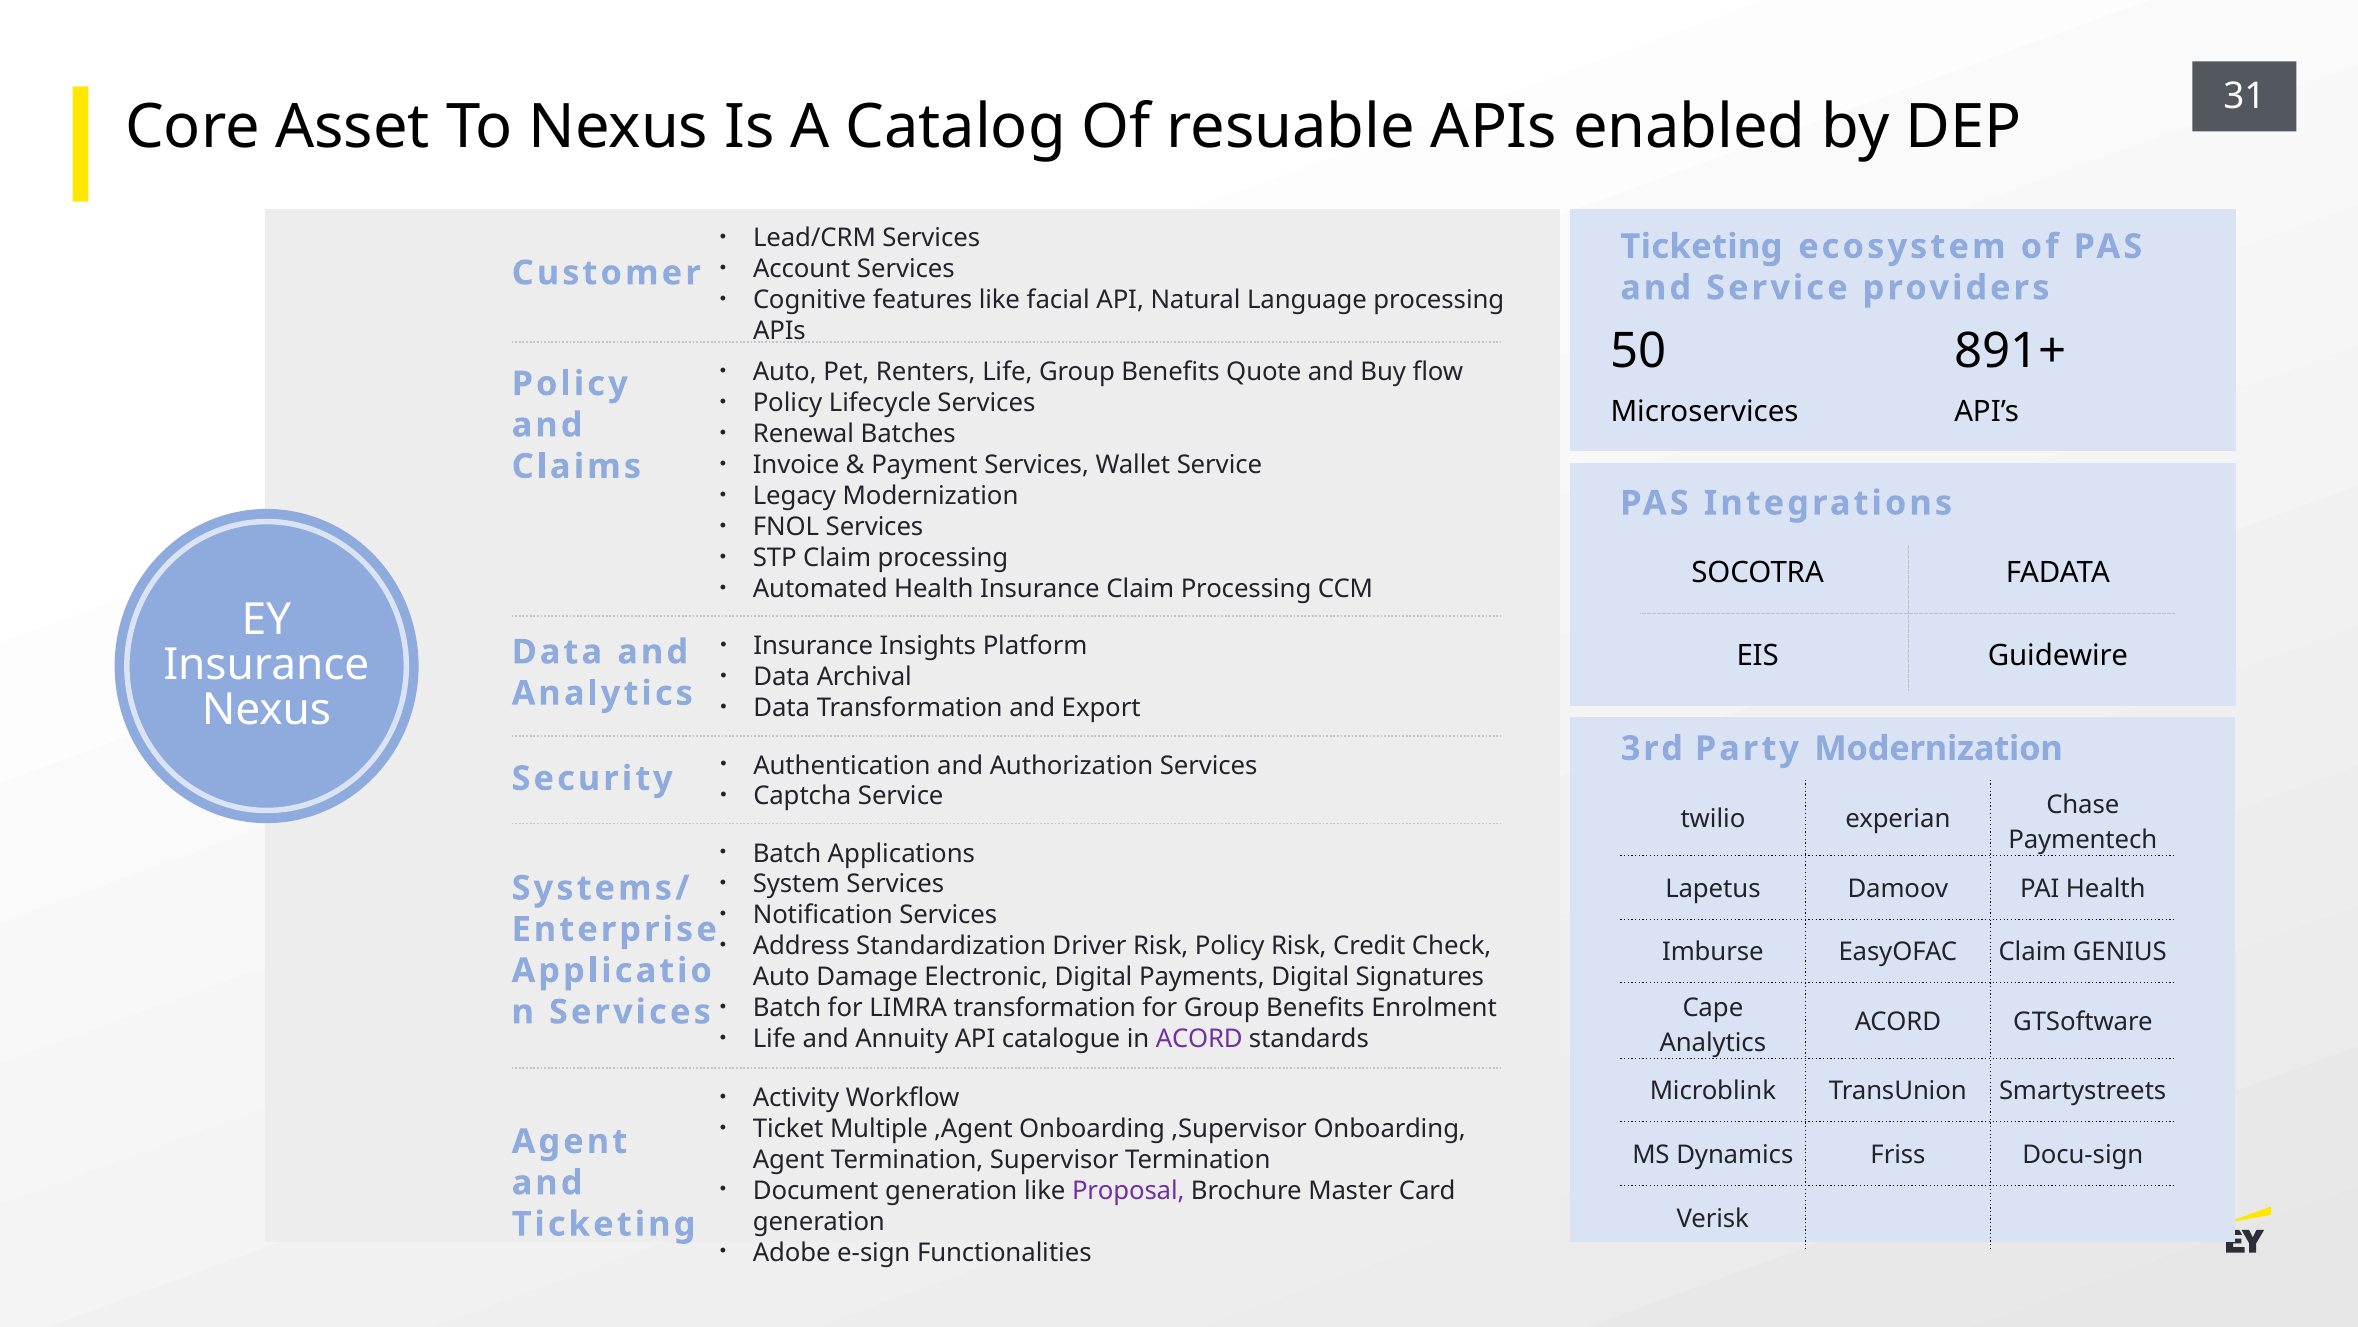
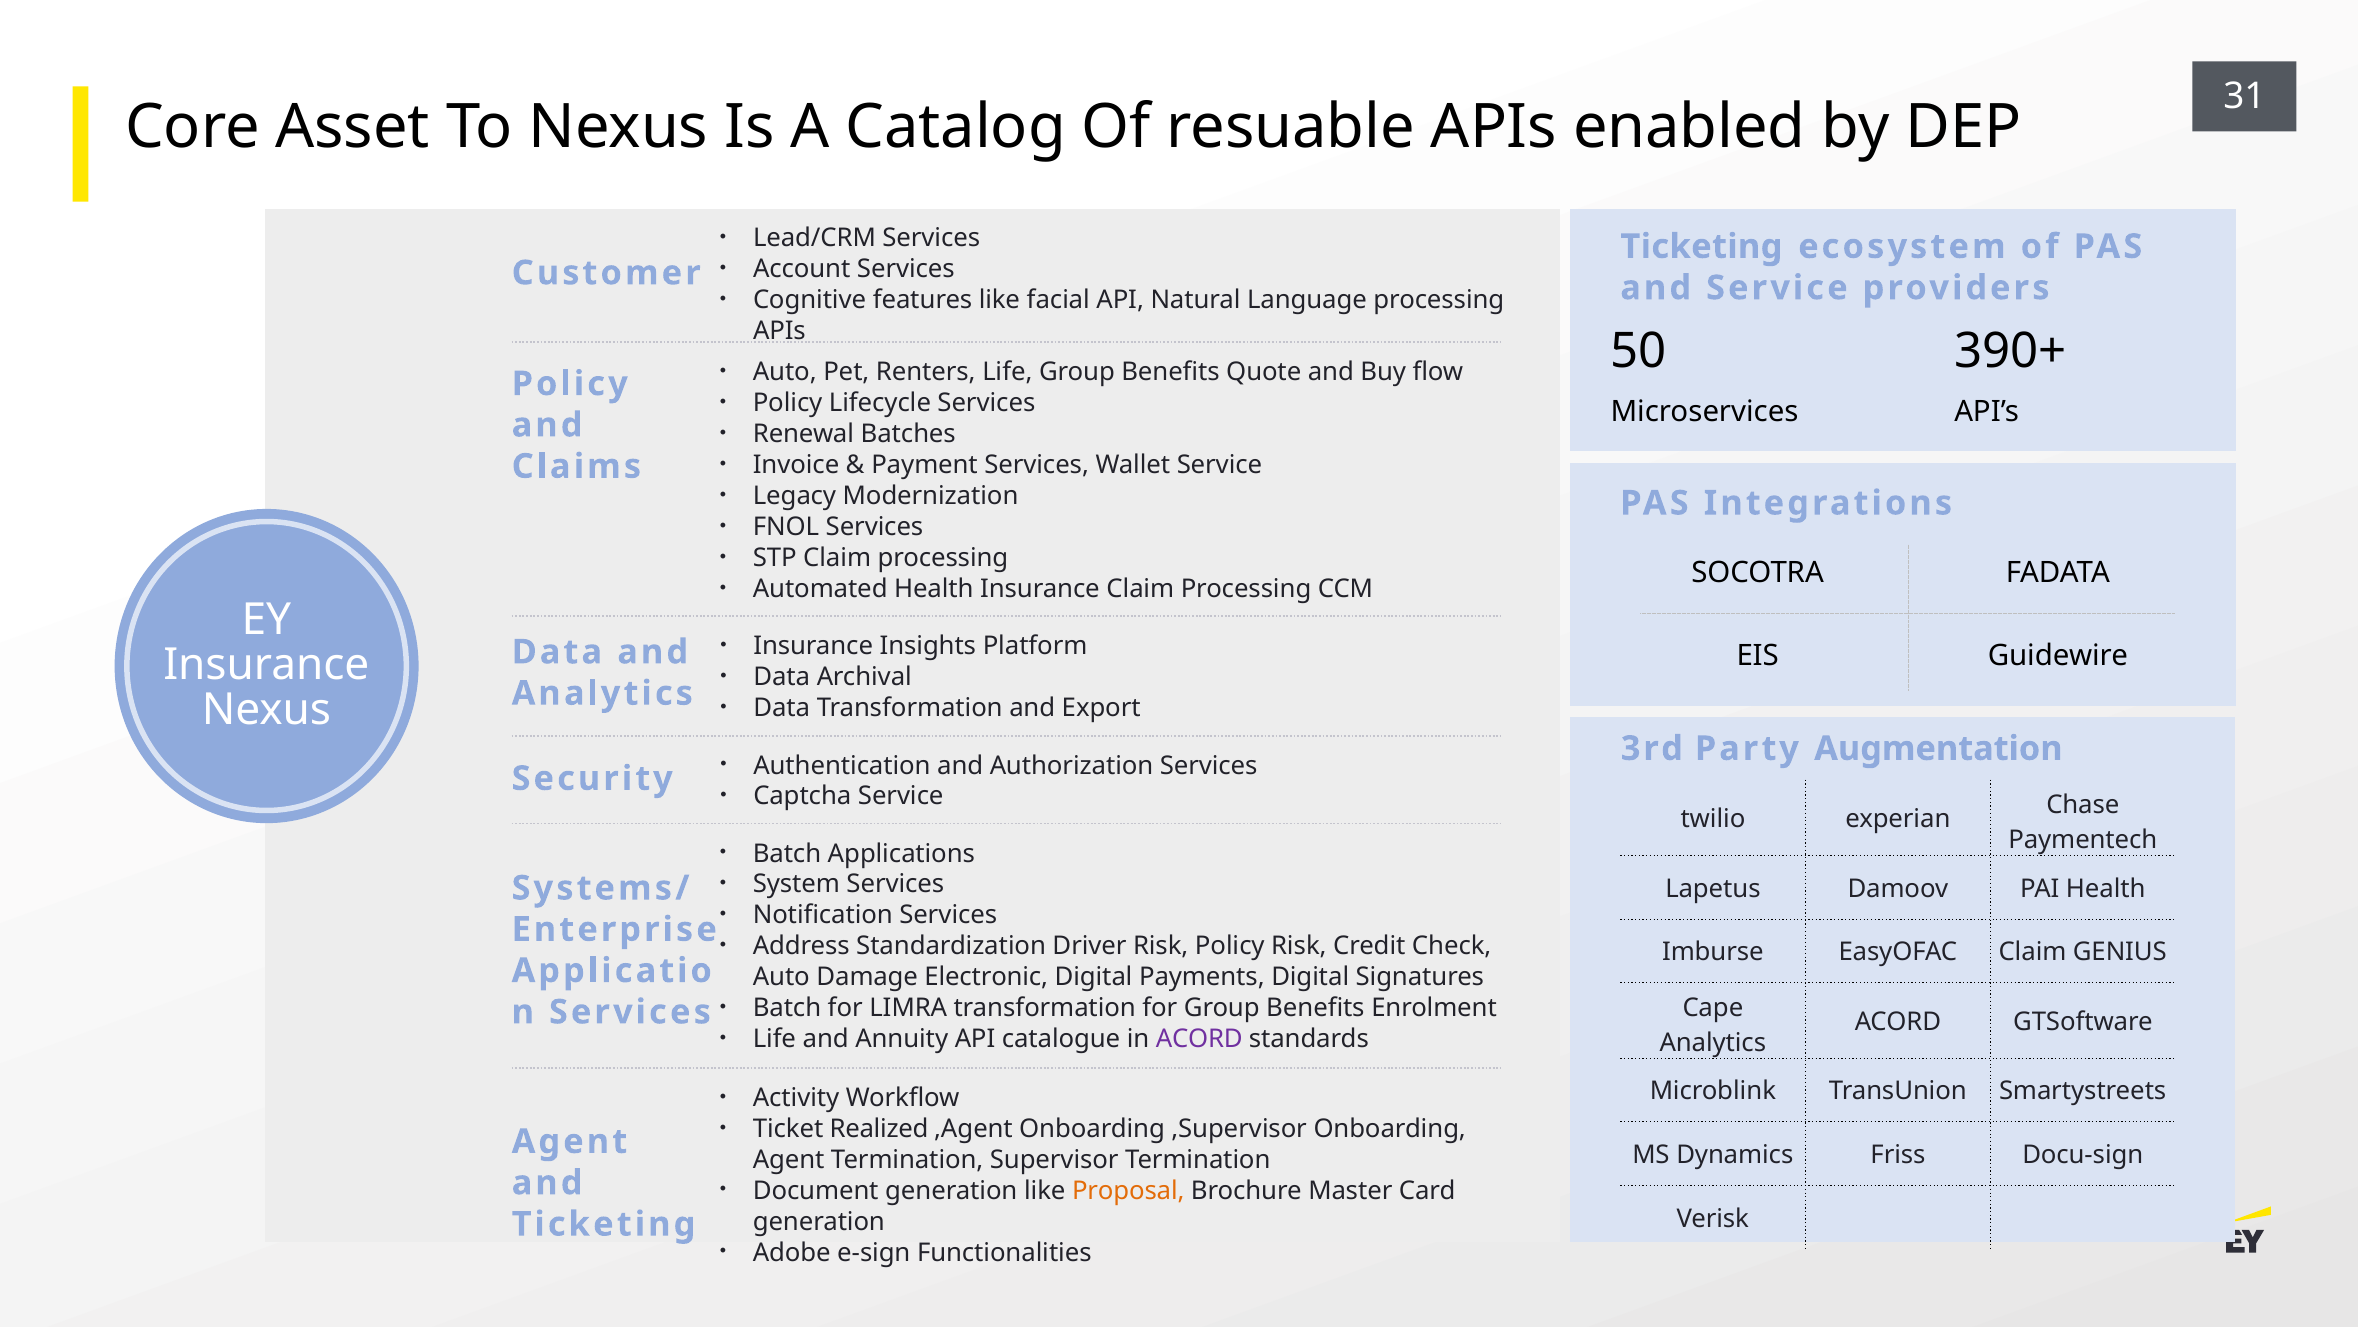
891+: 891+ -> 390+
Party Modernization: Modernization -> Augmentation
Multiple: Multiple -> Realized
Proposal colour: purple -> orange
